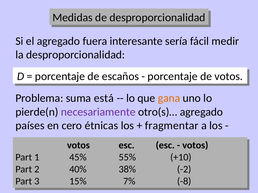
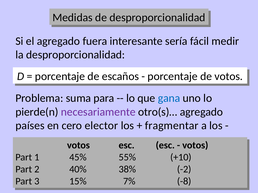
está: está -> para
gana colour: orange -> blue
étnicas: étnicas -> elector
